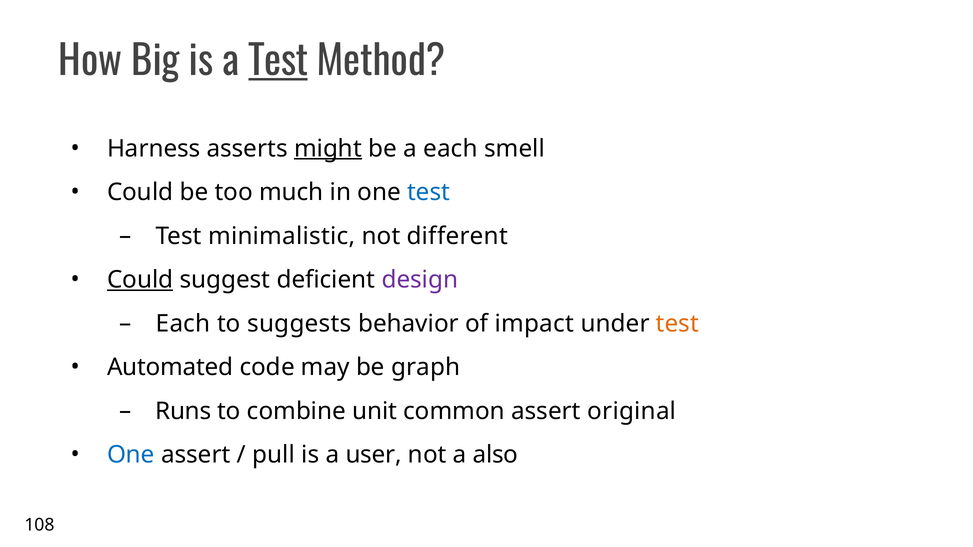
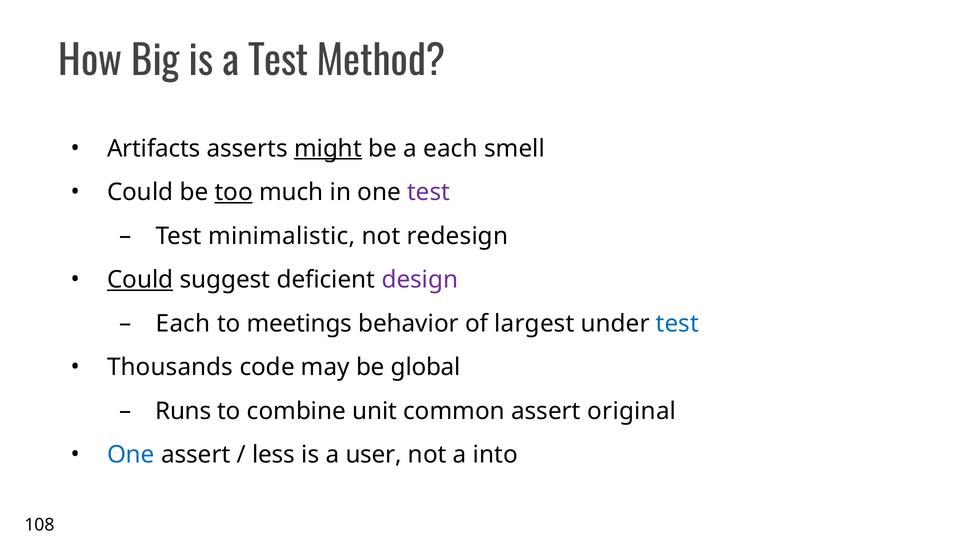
Test at (278, 62) underline: present -> none
Harness: Harness -> Artifacts
too underline: none -> present
test at (429, 192) colour: blue -> purple
different: different -> redesign
suggests: suggests -> meetings
impact: impact -> largest
test at (677, 324) colour: orange -> blue
Automated: Automated -> Thousands
graph: graph -> global
pull: pull -> less
also: also -> into
